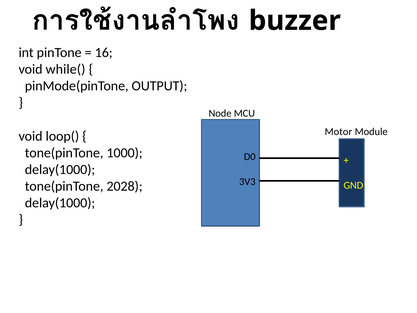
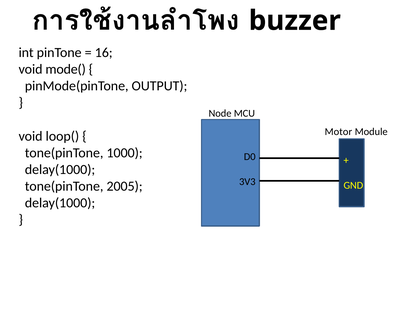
while(: while( -> mode(
2028: 2028 -> 2005
